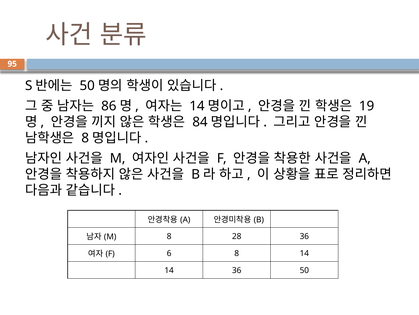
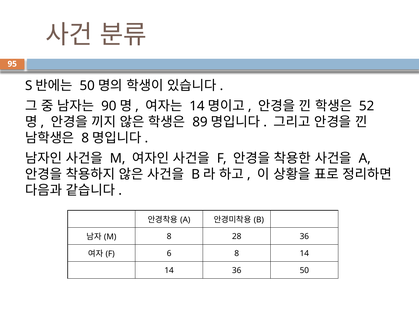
86: 86 -> 90
19: 19 -> 52
84: 84 -> 89
